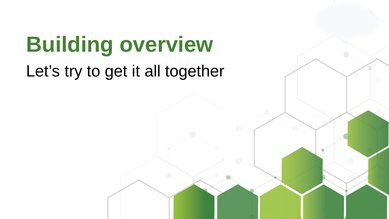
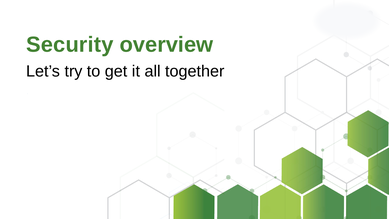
Building: Building -> Security
